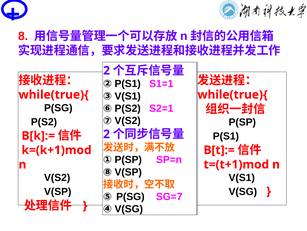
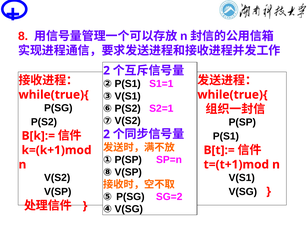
SG=7: SG=7 -> SG=2
